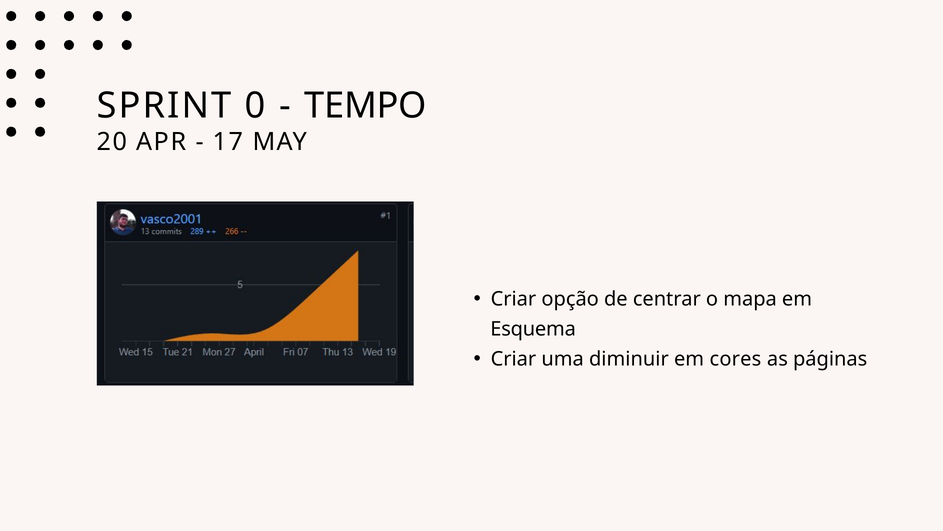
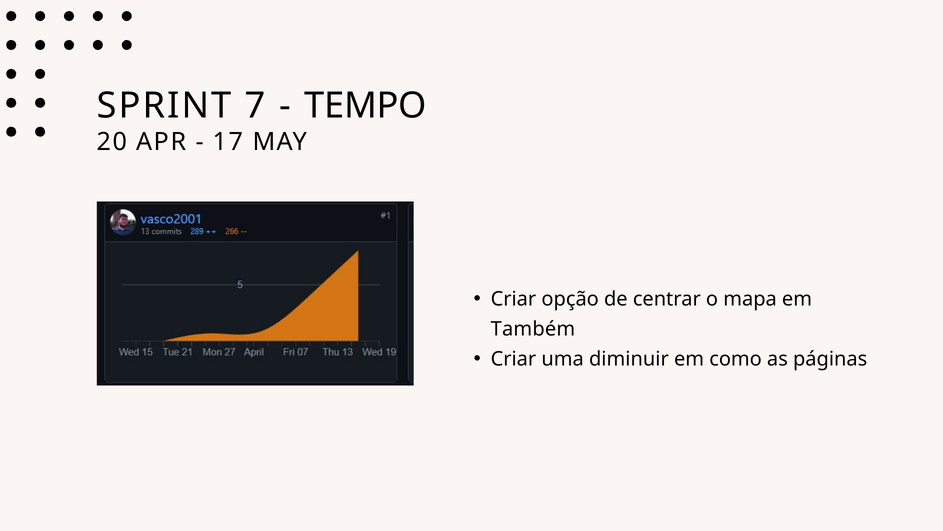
0: 0 -> 7
Esquema: Esquema -> Também
cores: cores -> como
